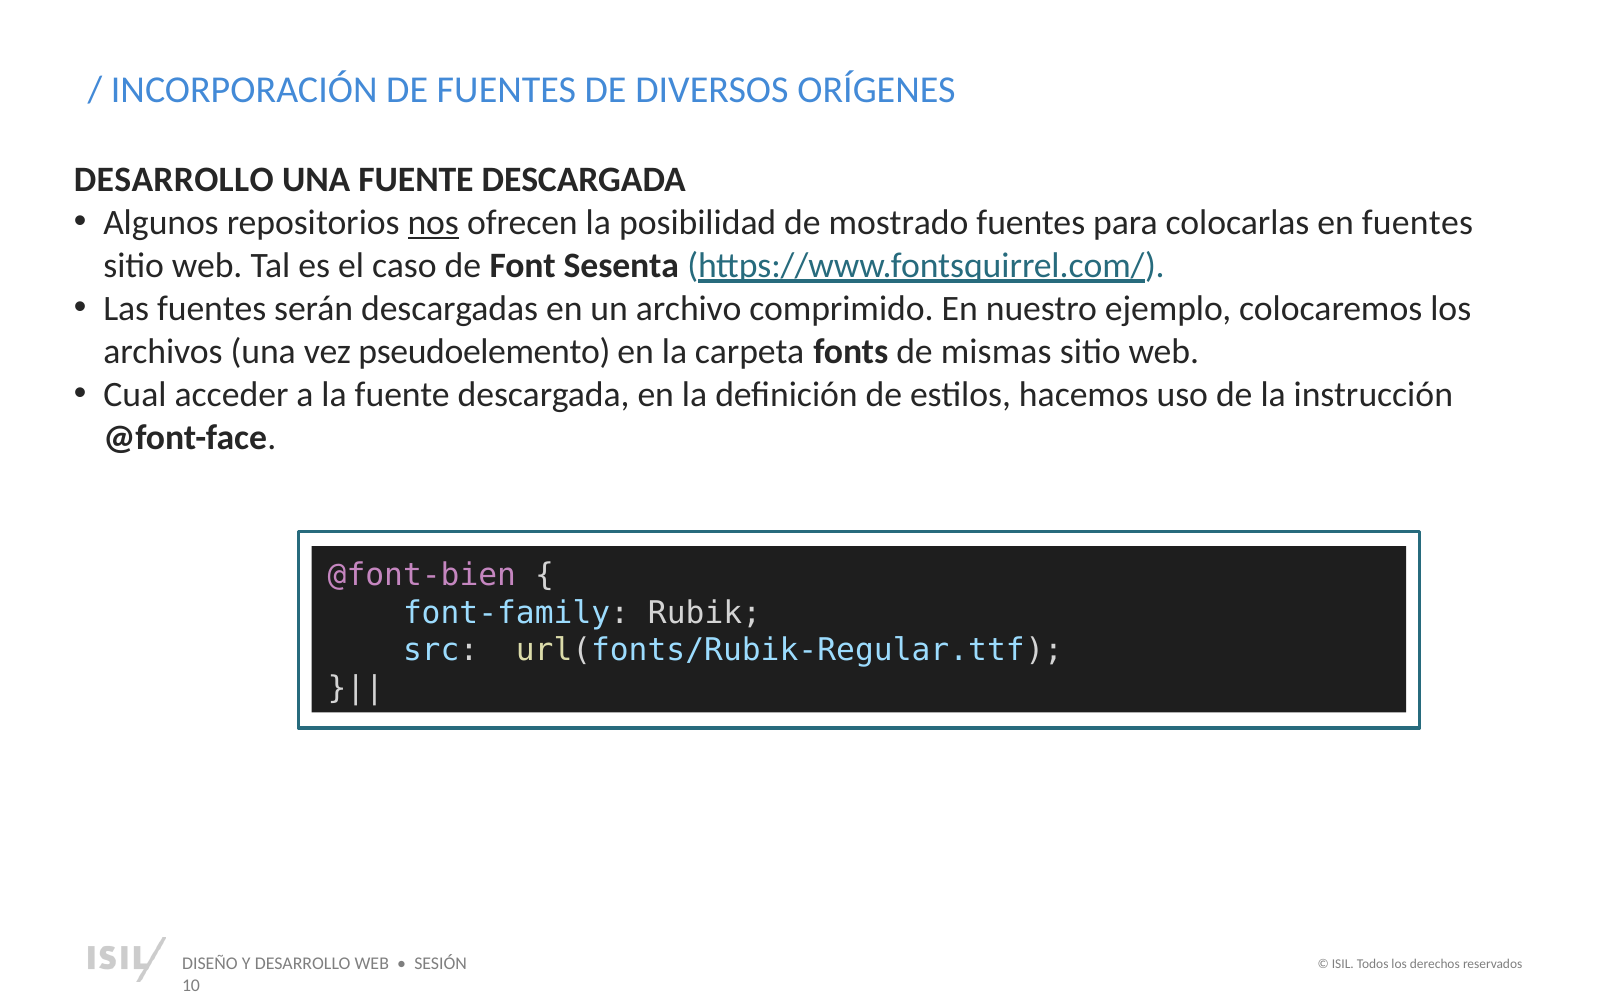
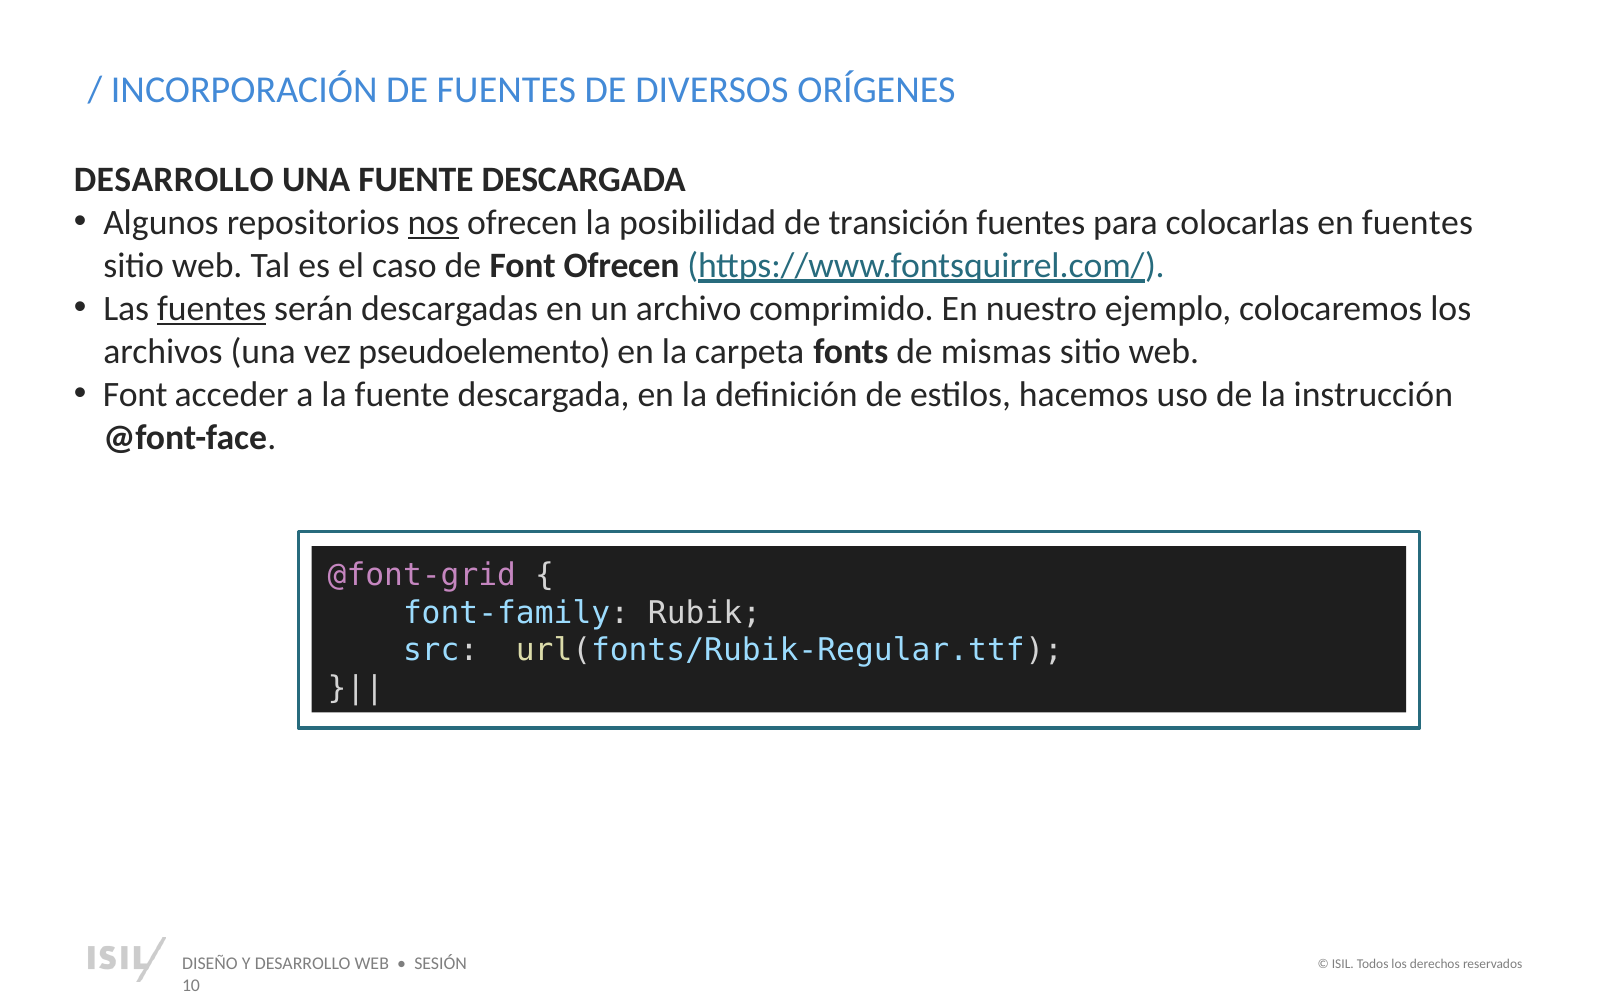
mostrado: mostrado -> transición
Font Sesenta: Sesenta -> Ofrecen
fuentes at (212, 309) underline: none -> present
Cual at (135, 395): Cual -> Font
@font-bien: @font-bien -> @font-grid
